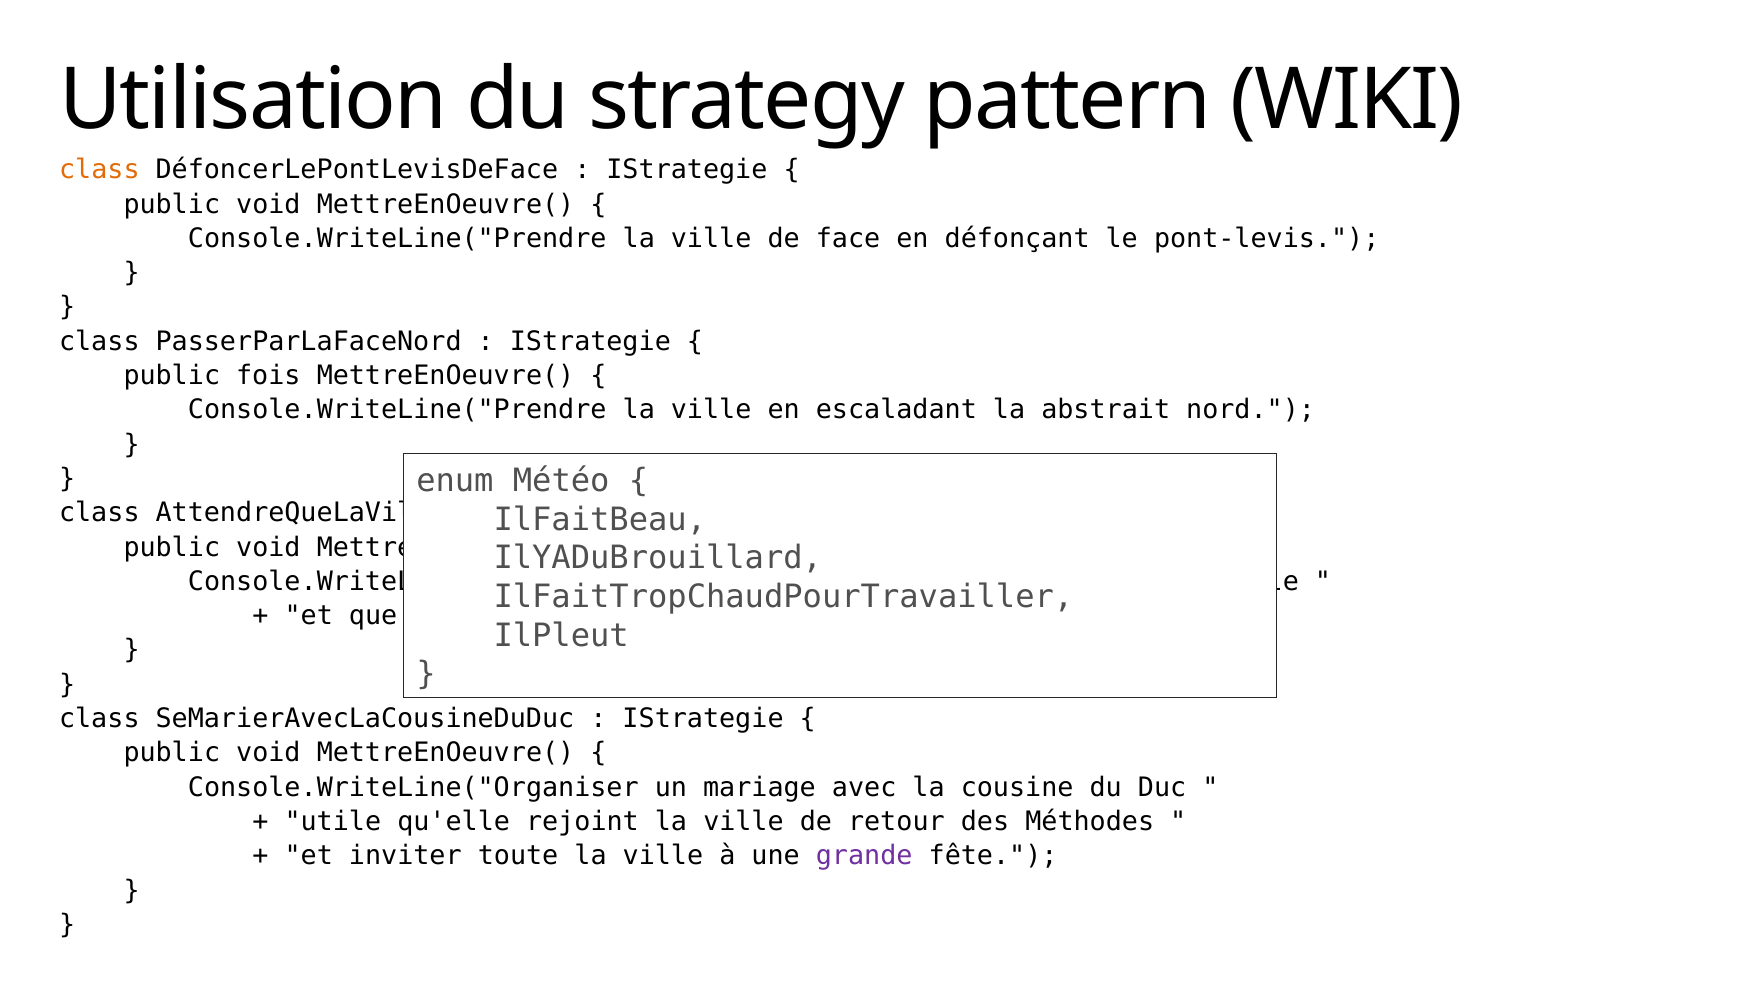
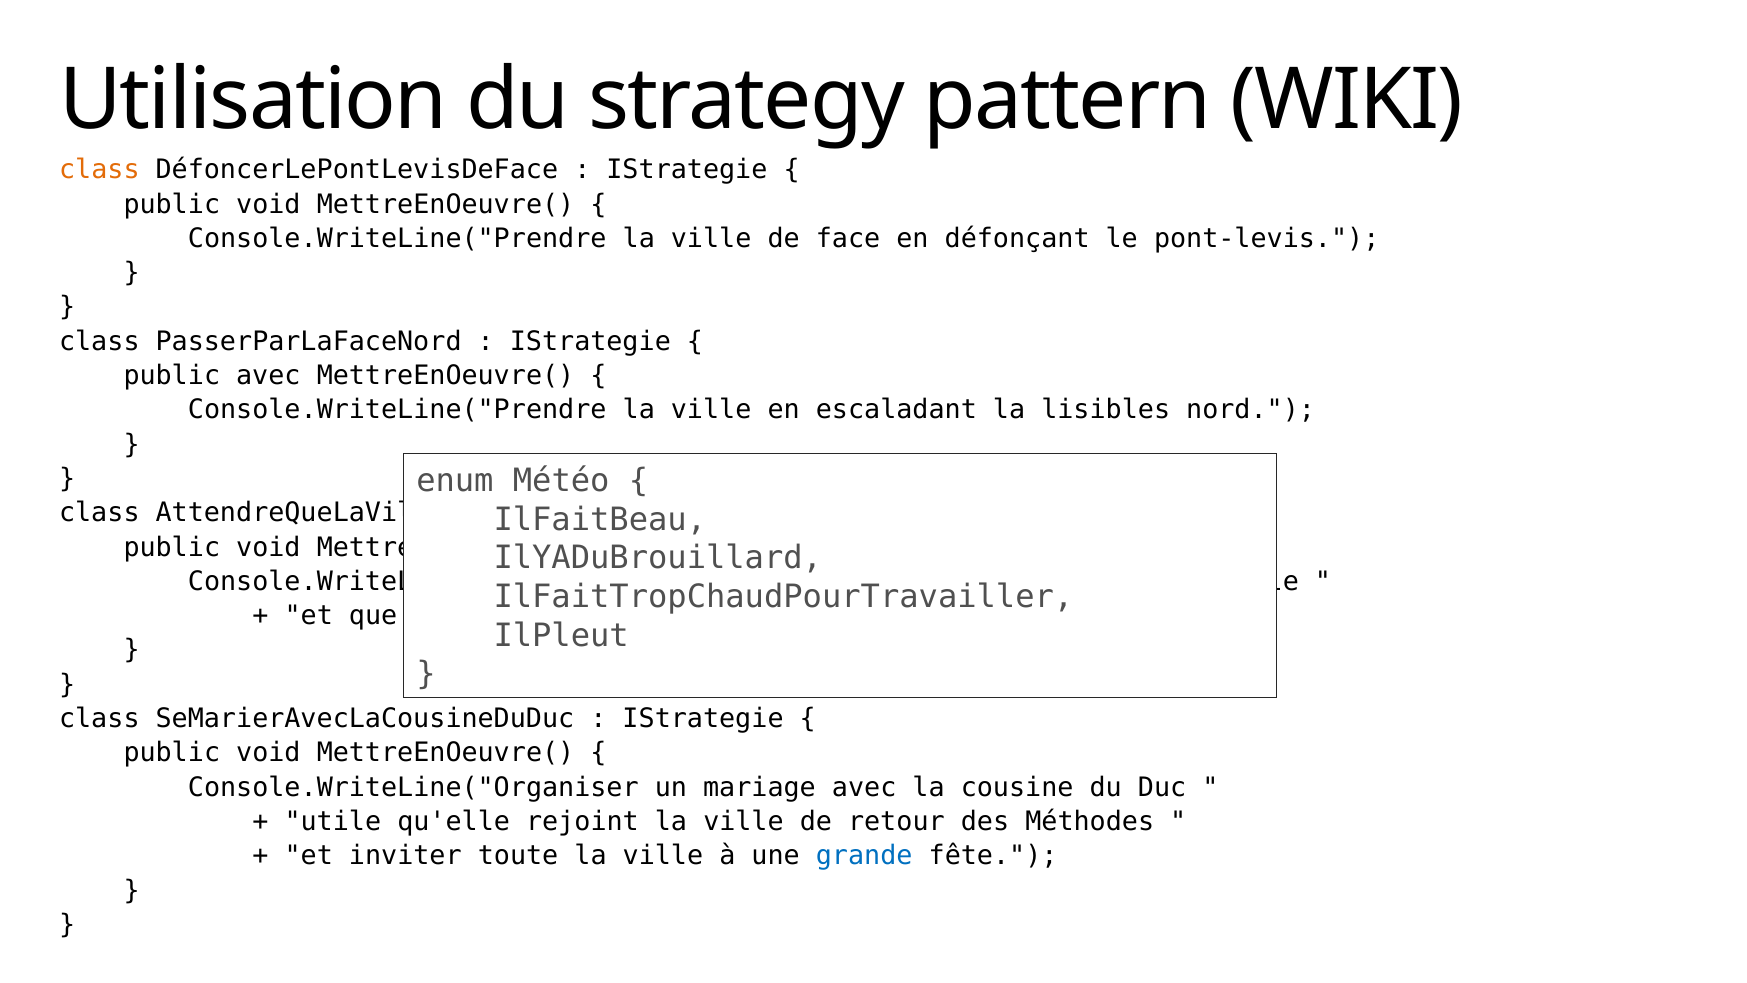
public fois: fois -> avec
abstrait: abstrait -> lisibles
grande colour: purple -> blue
